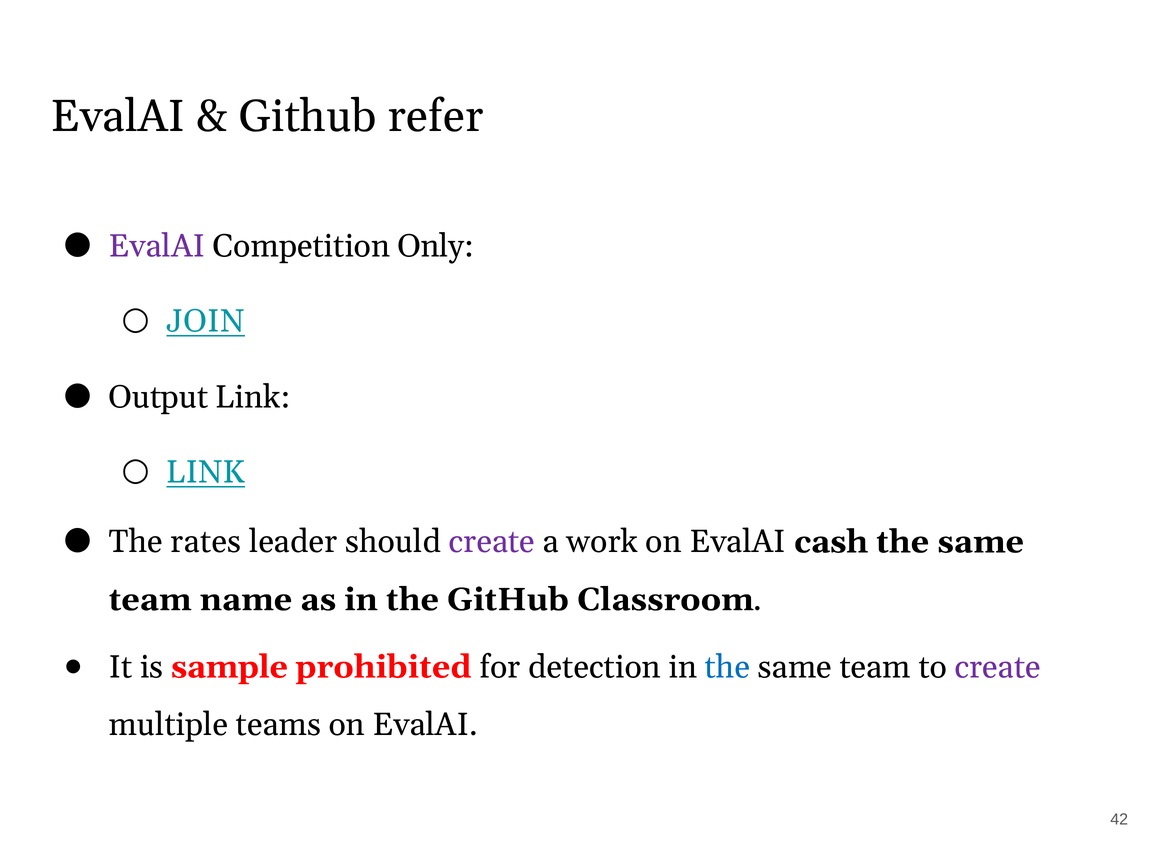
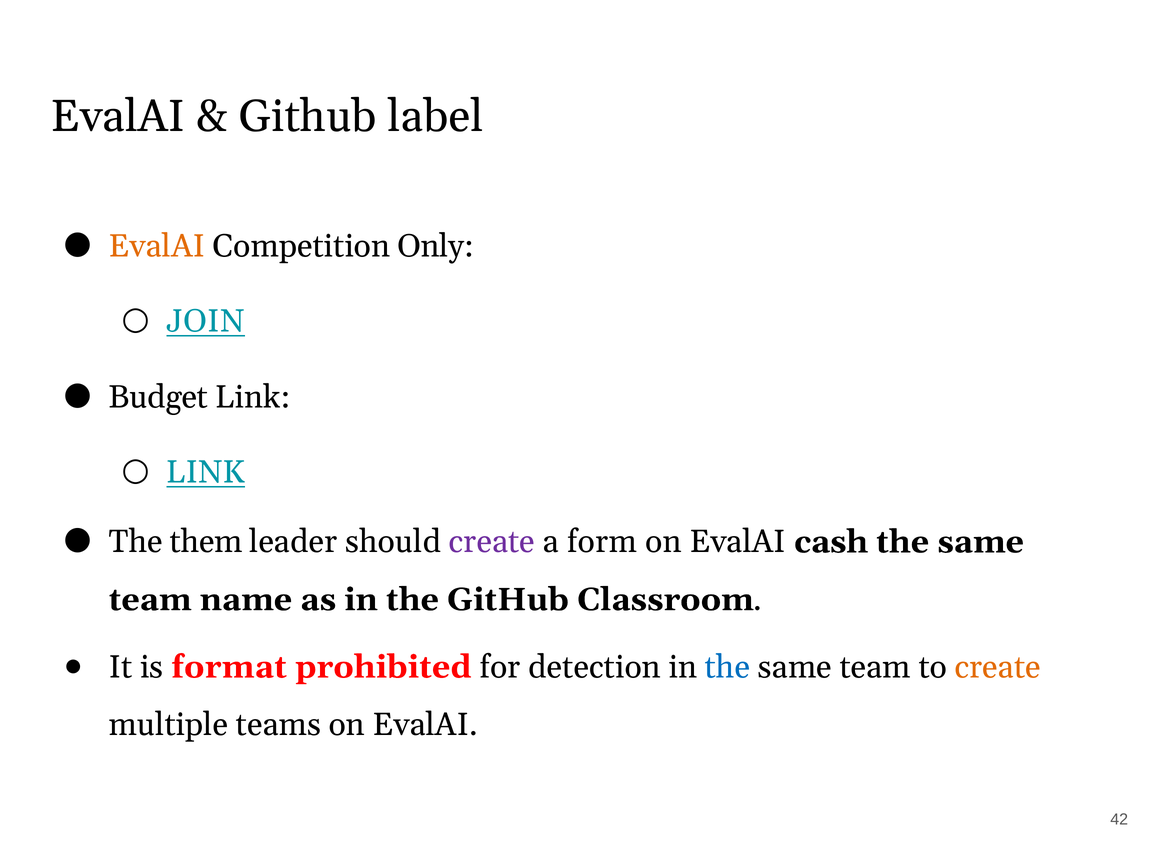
refer: refer -> label
EvalAI at (157, 246) colour: purple -> orange
Output: Output -> Budget
rates: rates -> them
work: work -> form
sample: sample -> format
create at (998, 667) colour: purple -> orange
